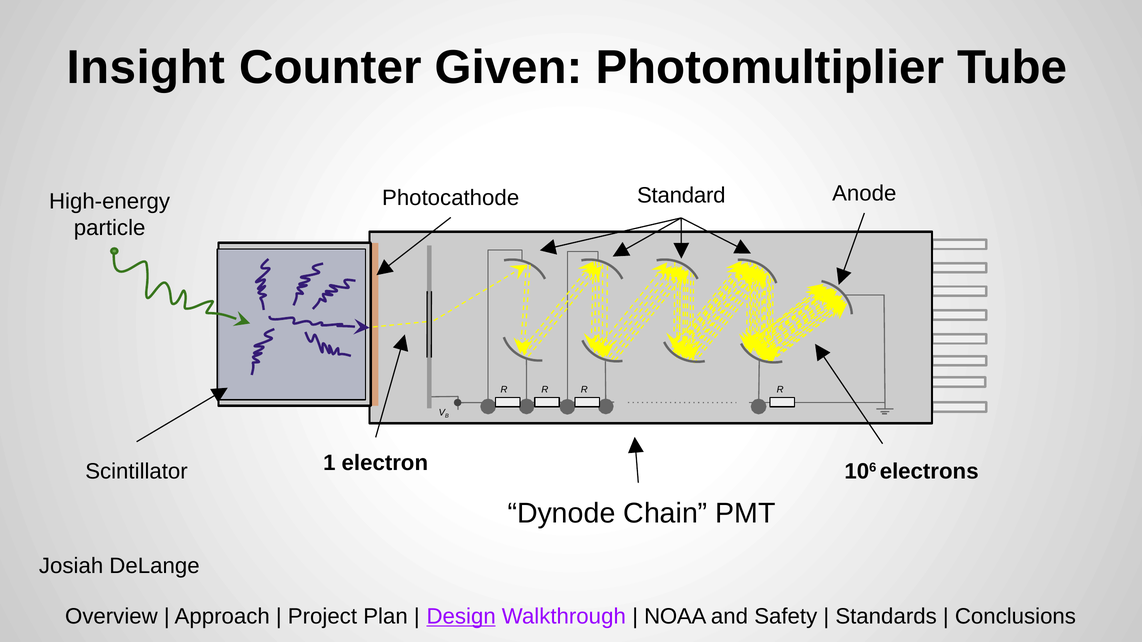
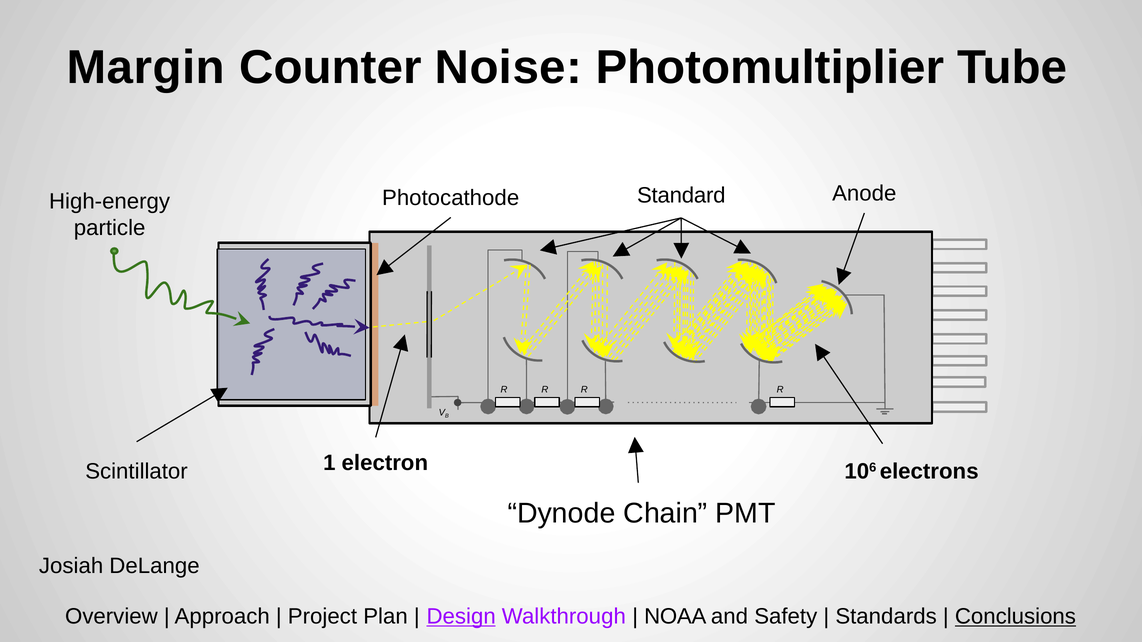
Insight: Insight -> Margin
Given: Given -> Noise
Conclusions underline: none -> present
